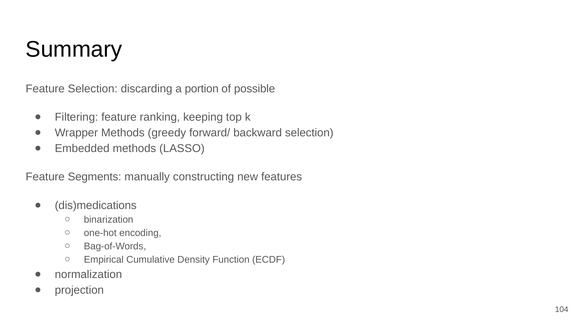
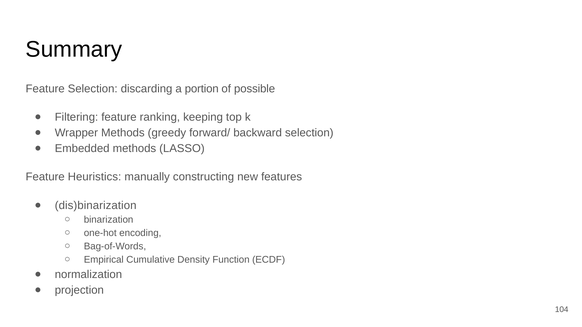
Segments: Segments -> Heuristics
dis)medications: dis)medications -> dis)binarization
